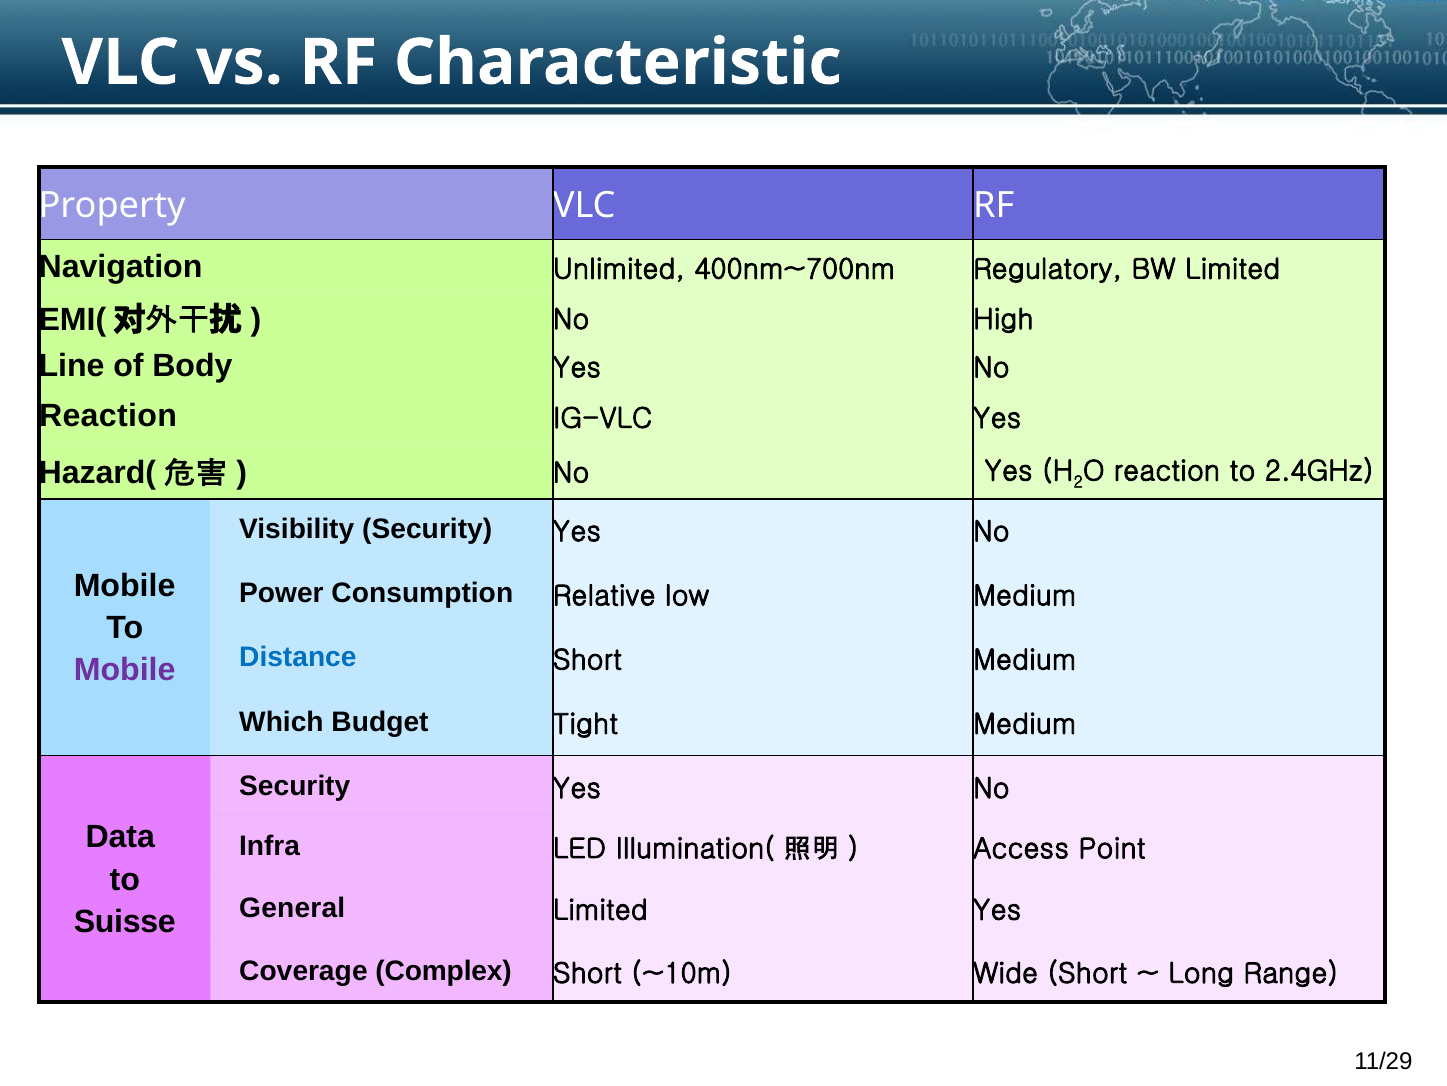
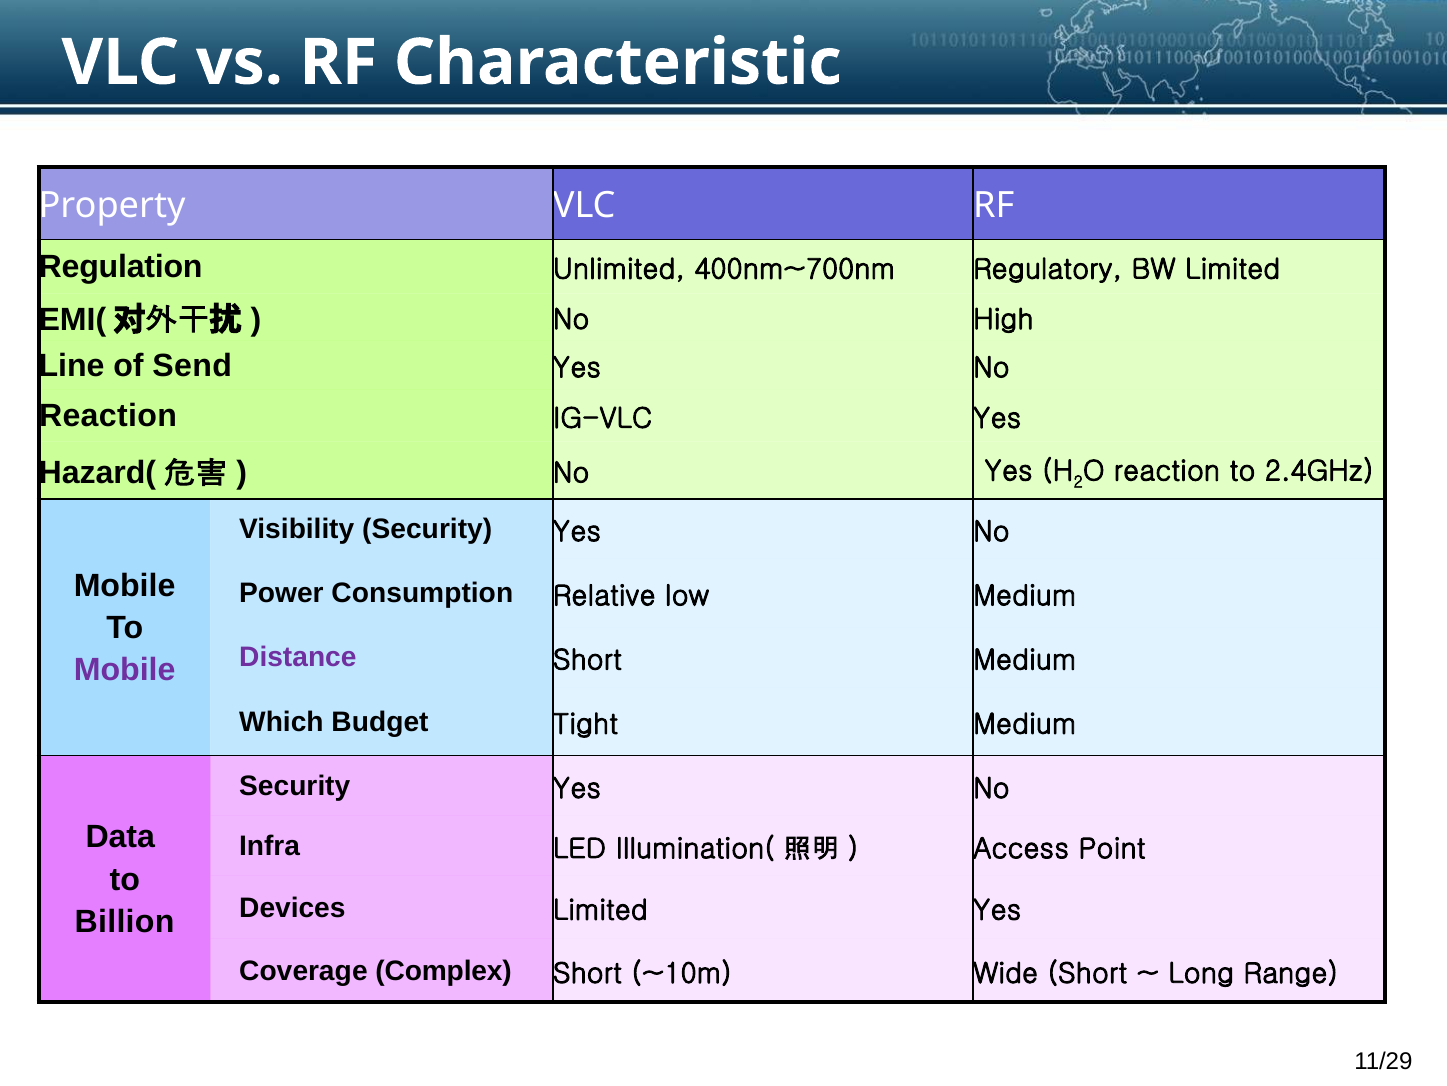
Navigation: Navigation -> Regulation
Body: Body -> Send
Distance colour: blue -> purple
General: General -> Devices
Suisse: Suisse -> Billion
